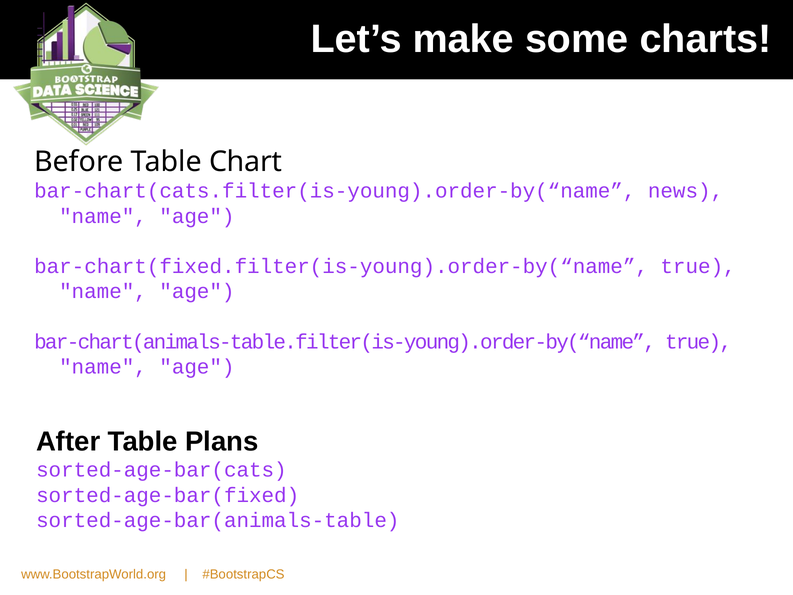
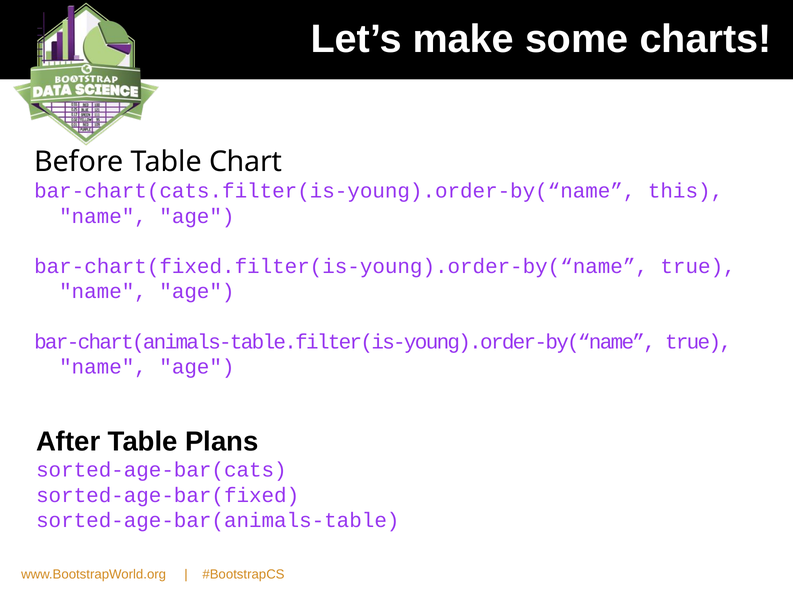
news: news -> this
